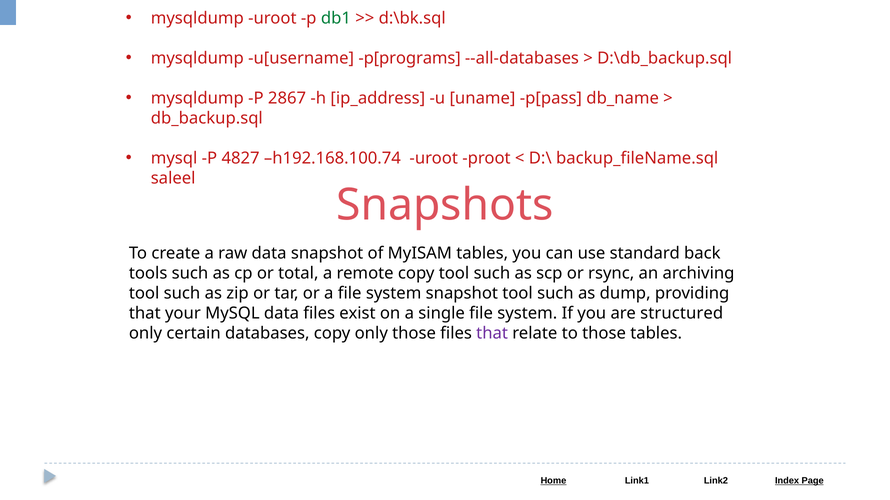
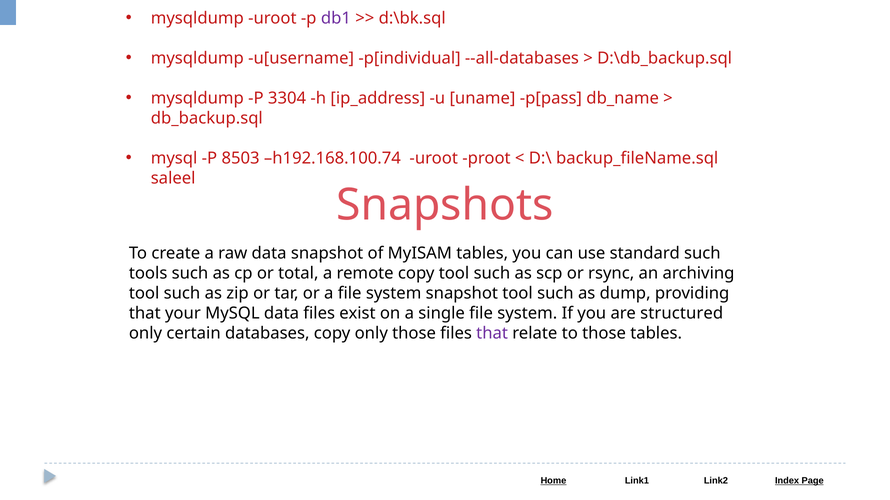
db1 colour: green -> purple
p[programs: p[programs -> p[individual
2867: 2867 -> 3304
4827: 4827 -> 8503
standard back: back -> such
